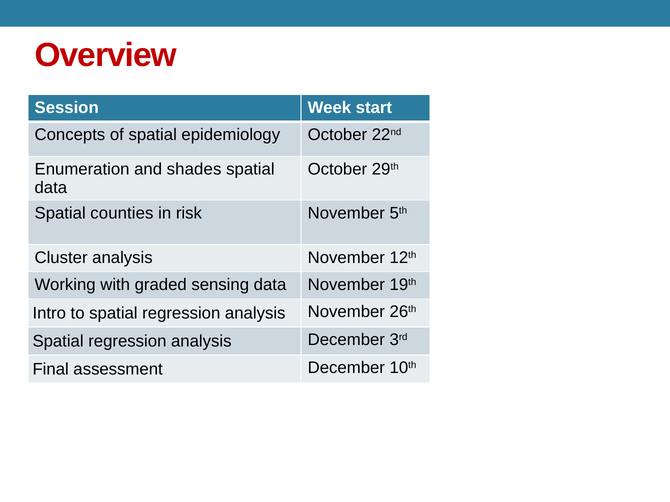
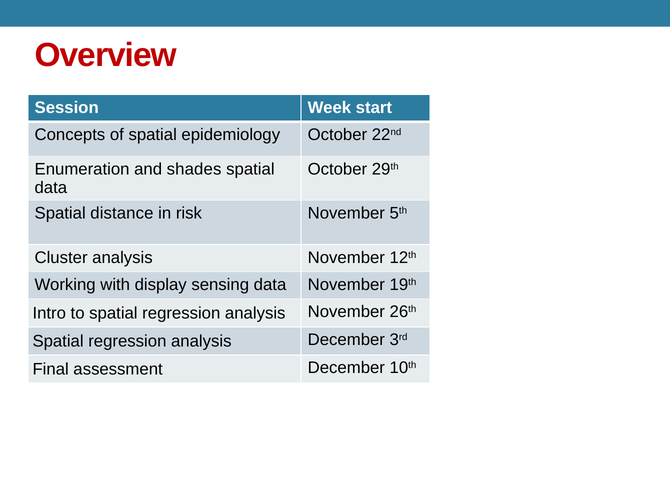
counties: counties -> distance
graded: graded -> display
